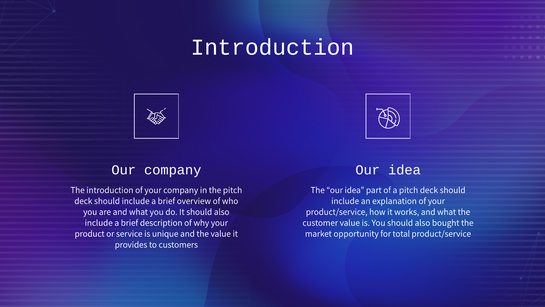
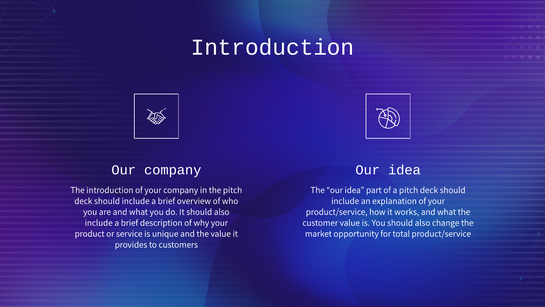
bought: bought -> change
